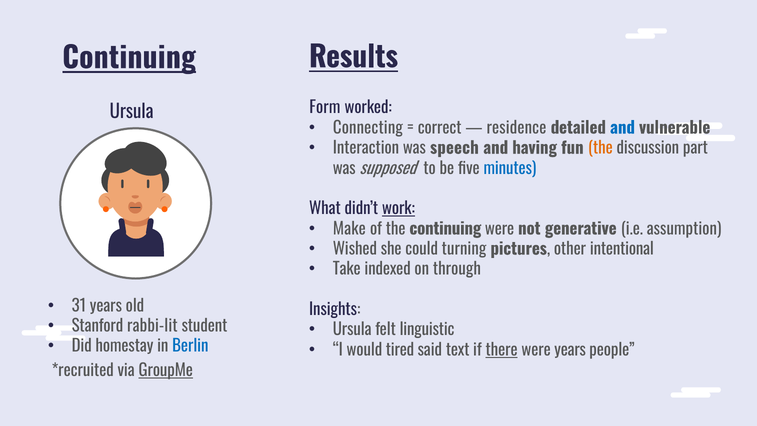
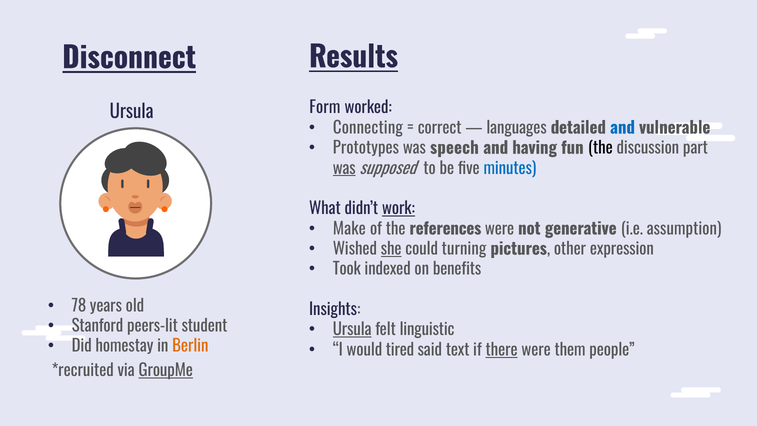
Continuing at (129, 58): Continuing -> Disconnect
residence: residence -> languages
Interaction: Interaction -> Prototypes
the at (600, 148) colour: orange -> black
was at (344, 168) underline: none -> present
the continuing: continuing -> references
she underline: none -> present
intentional: intentional -> expression
Take: Take -> Took
through: through -> benefits
31: 31 -> 78
rabbi-lit: rabbi-lit -> peers-lit
Ursula at (352, 330) underline: none -> present
Berlin colour: blue -> orange
were years: years -> them
